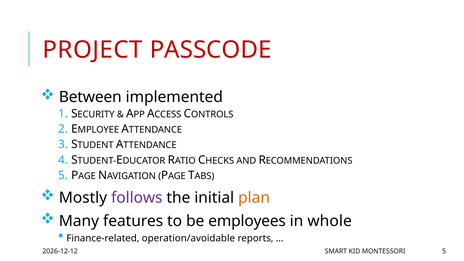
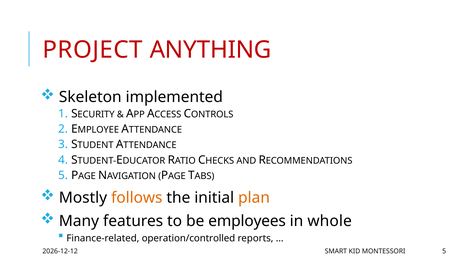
PASSCODE: PASSCODE -> ANYTHING
Between: Between -> Skeleton
follows colour: purple -> orange
operation/avoidable: operation/avoidable -> operation/controlled
